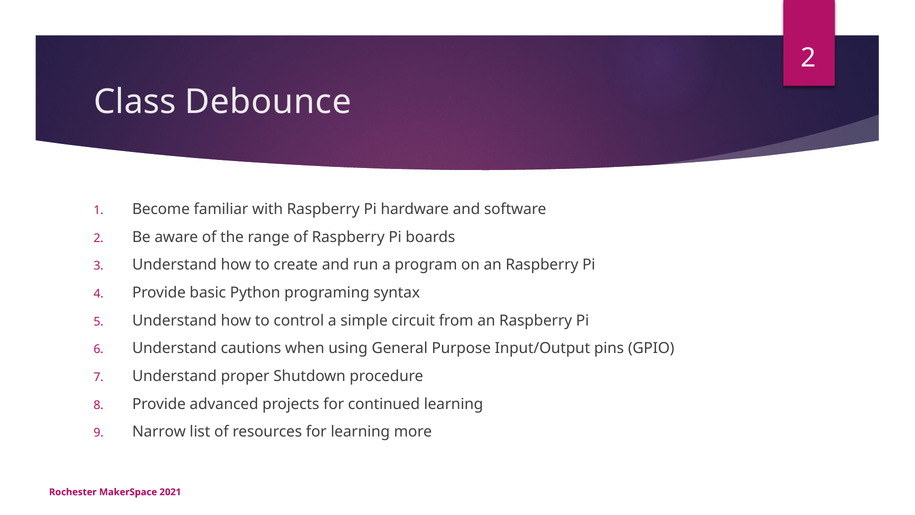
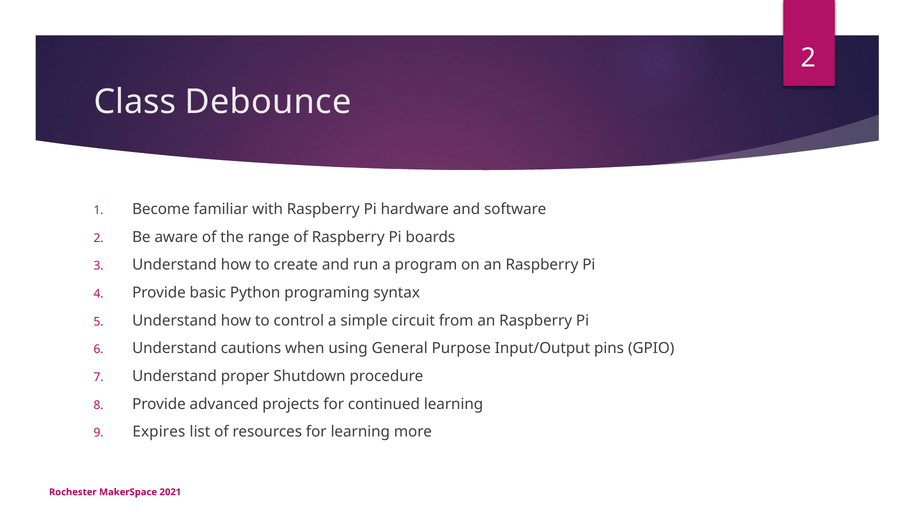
Narrow: Narrow -> Expires
